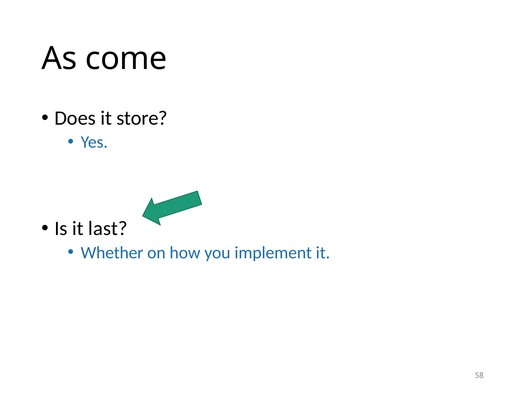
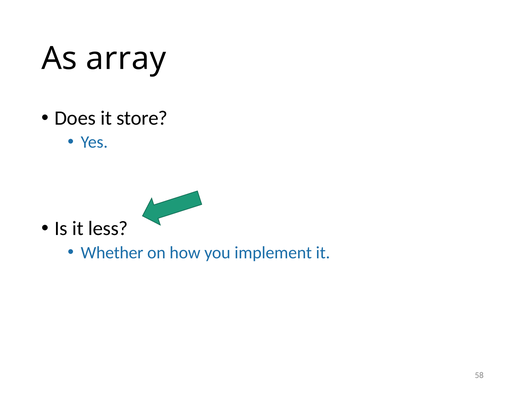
come: come -> array
last: last -> less
